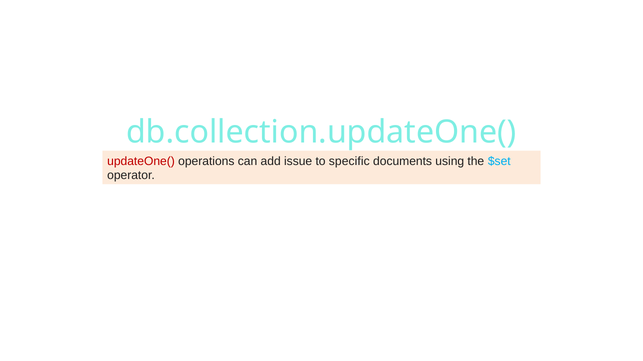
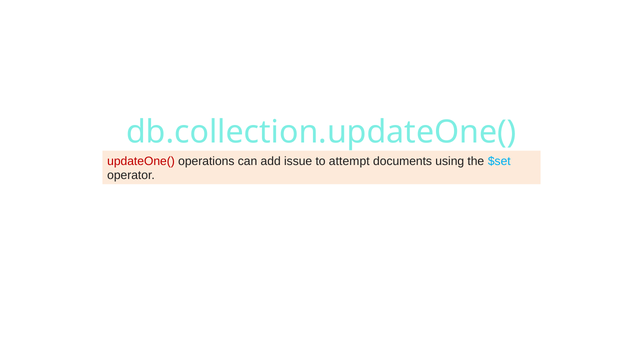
specific: specific -> attempt
